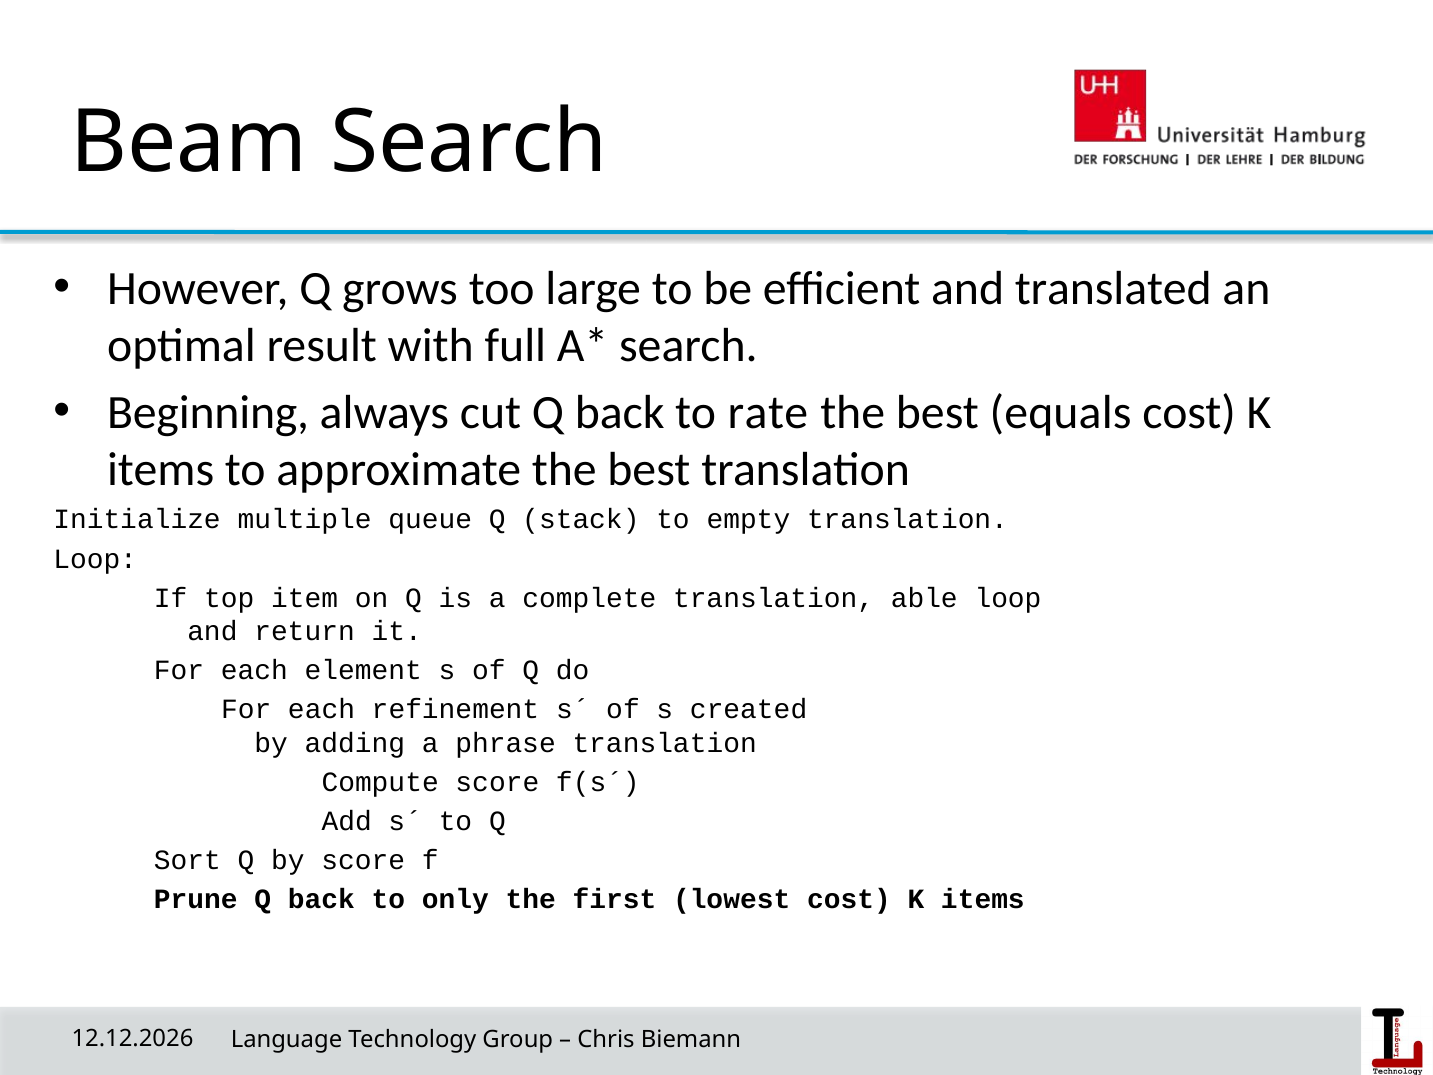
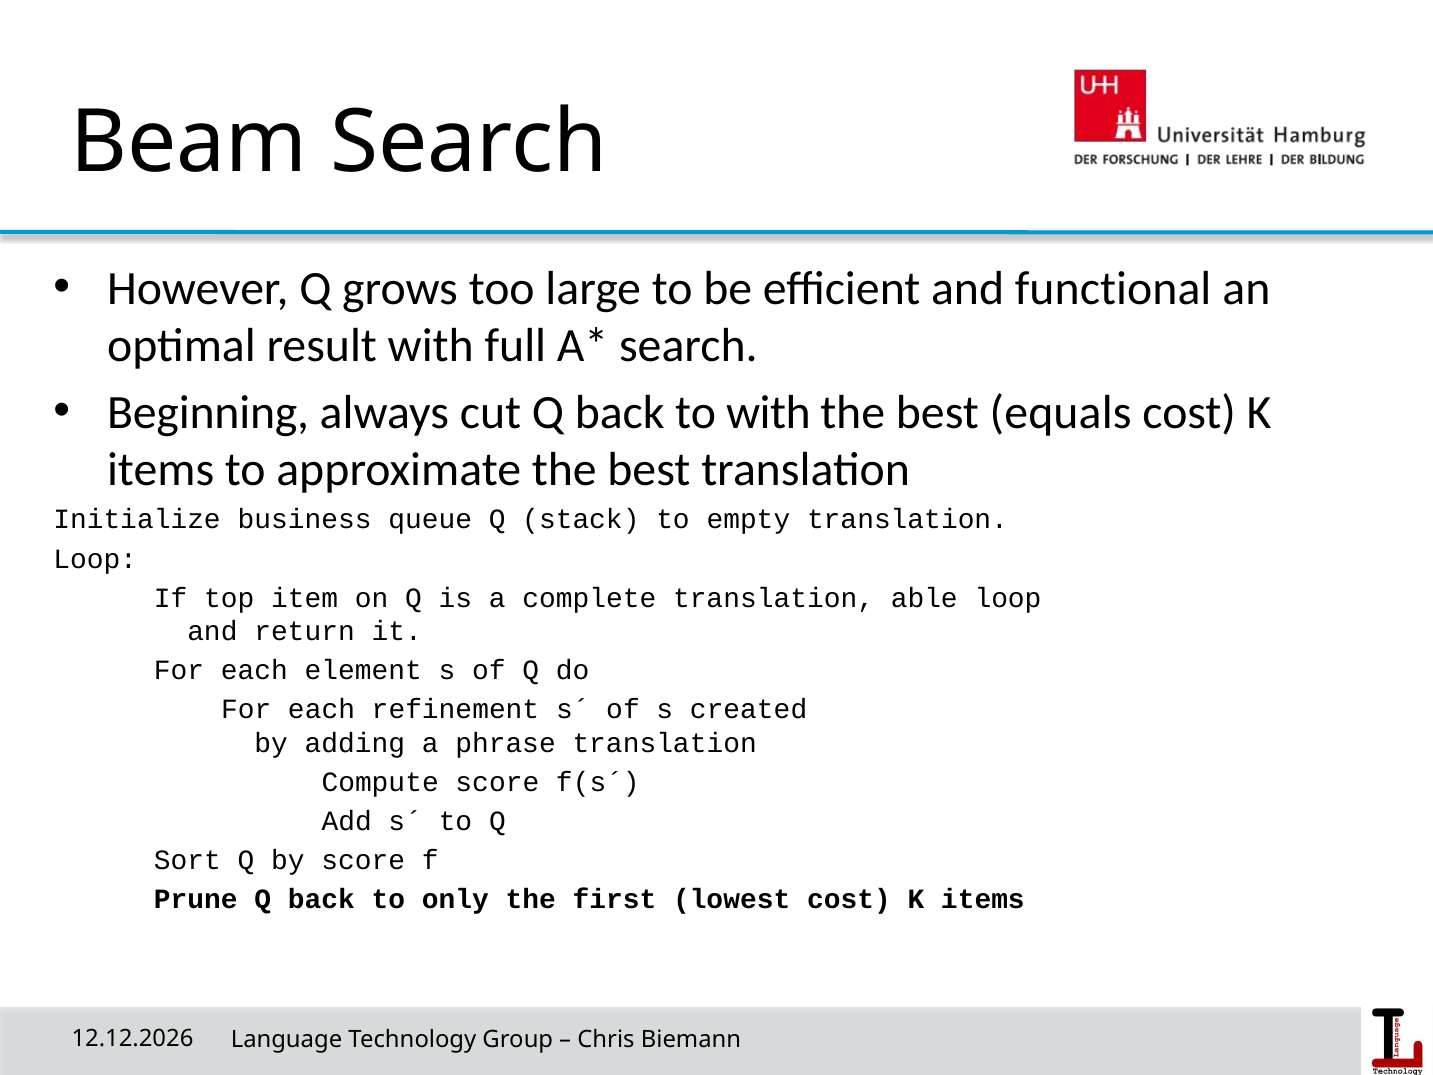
translated: translated -> functional
to rate: rate -> with
multiple: multiple -> business
